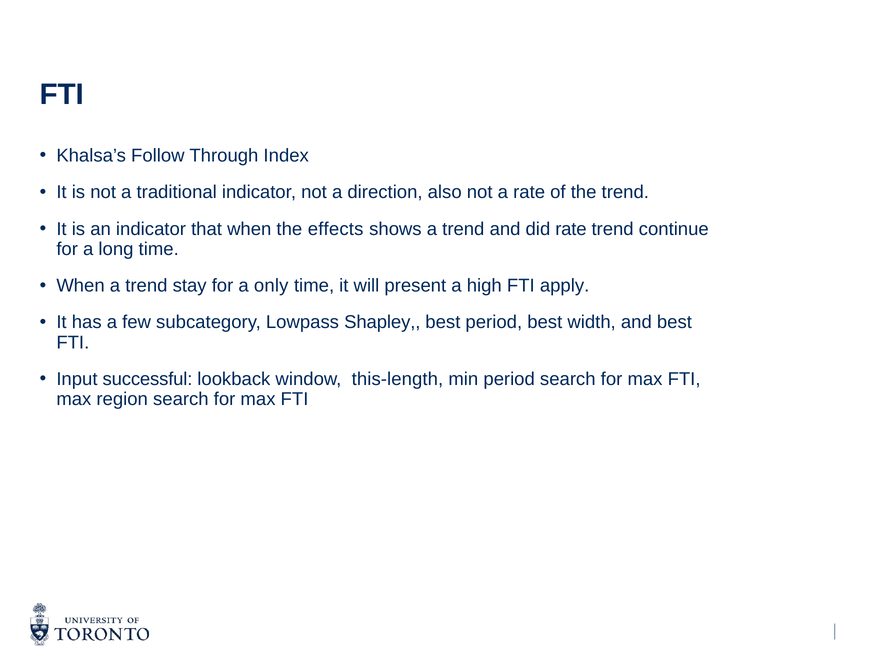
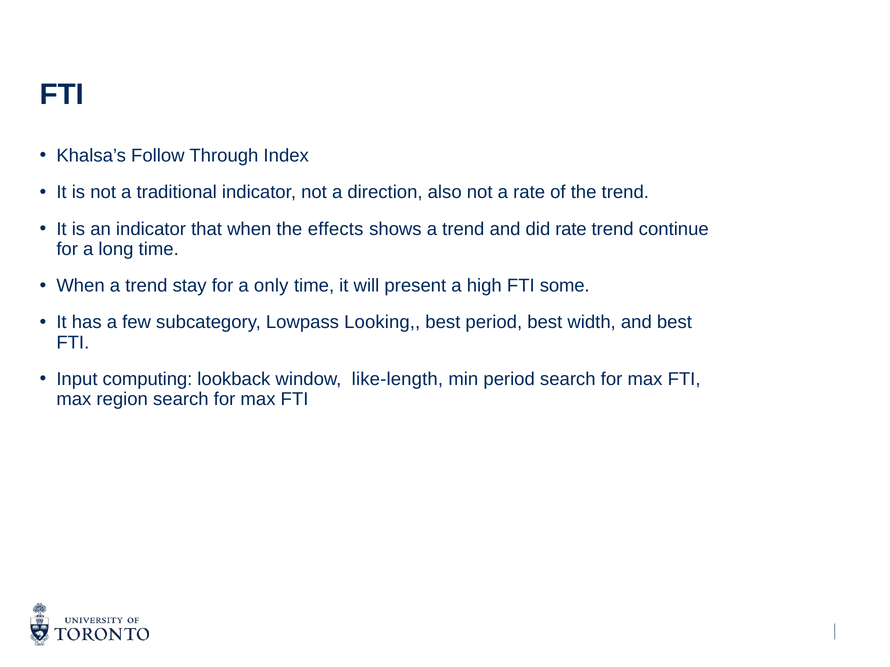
apply: apply -> some
Shapley: Shapley -> Looking
successful: successful -> computing
this-length: this-length -> like-length
